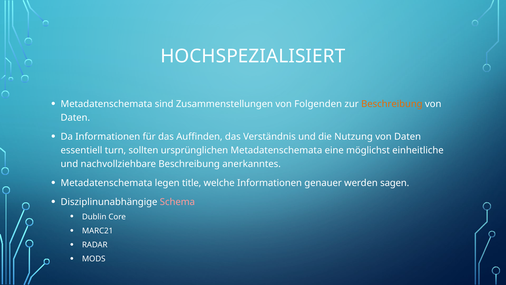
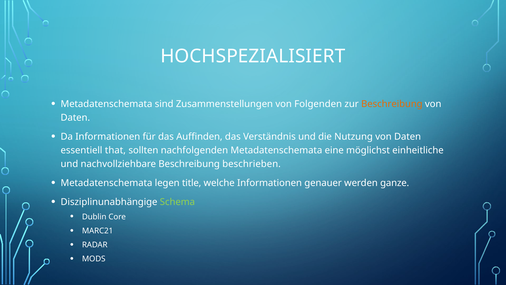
turn: turn -> that
ursprünglichen: ursprünglichen -> nachfolgenden
anerkanntes: anerkanntes -> beschrieben
sagen: sagen -> ganze
Schema colour: pink -> light green
